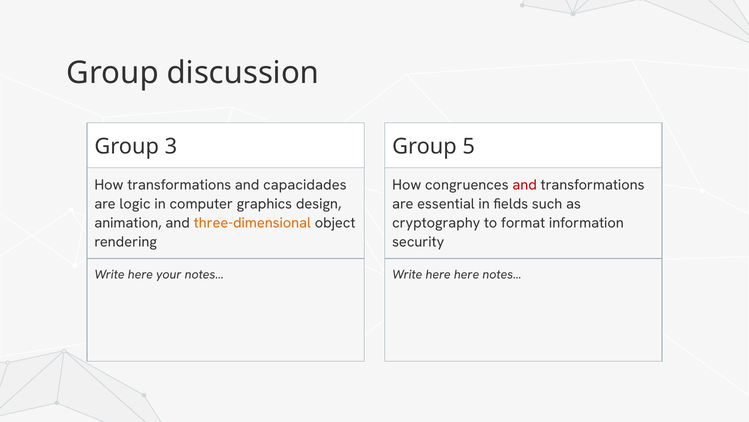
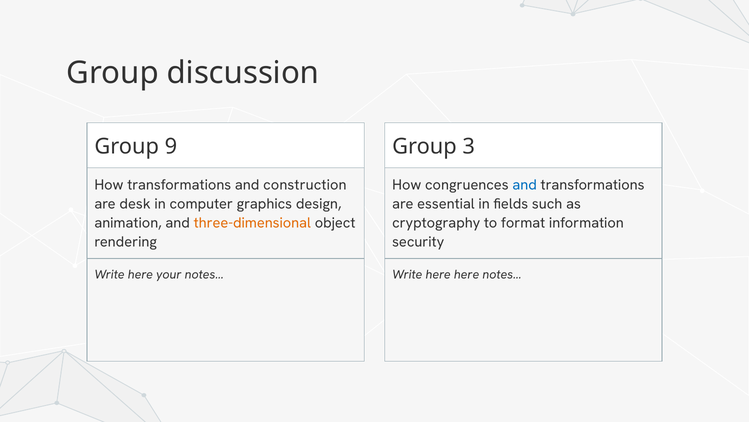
3: 3 -> 9
5: 5 -> 3
capacidades: capacidades -> construction
and at (525, 185) colour: red -> blue
logic: logic -> desk
